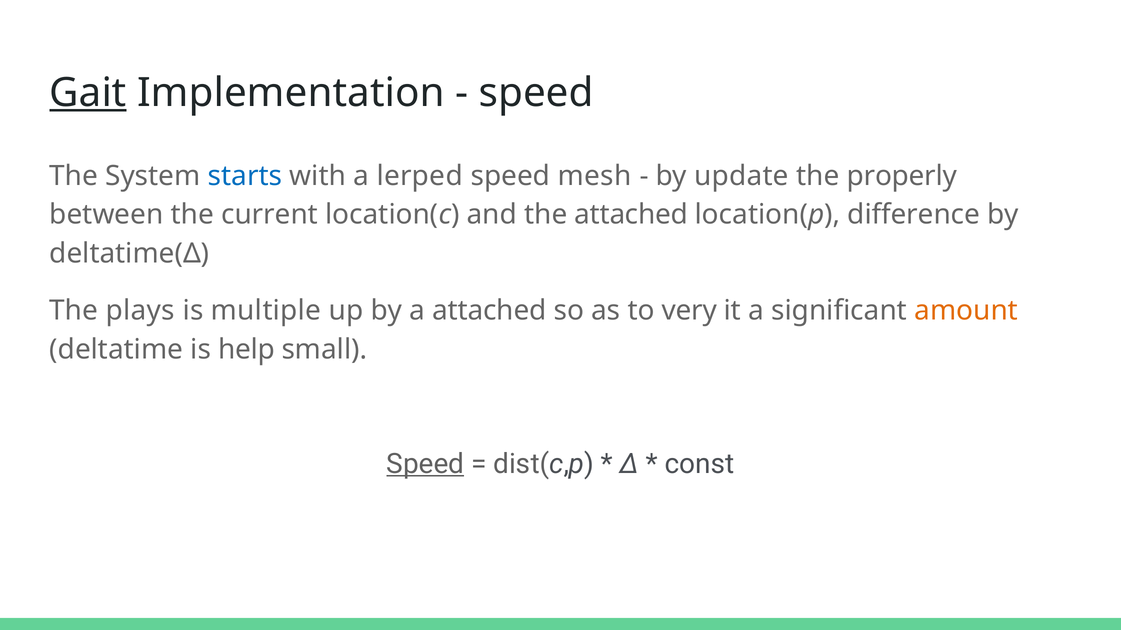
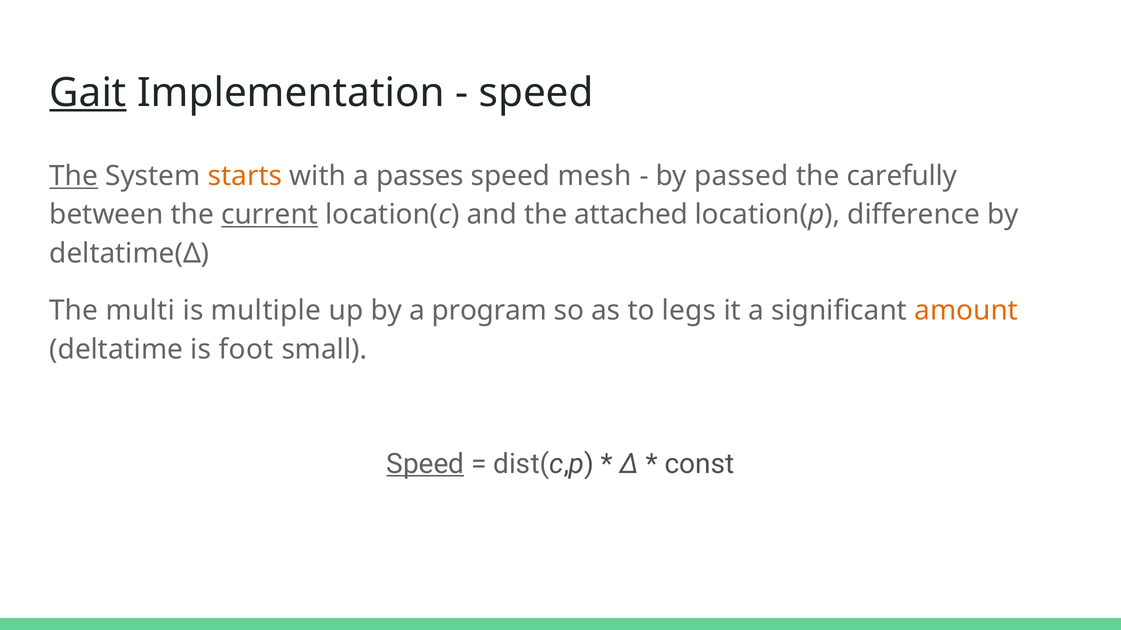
The at (74, 176) underline: none -> present
starts colour: blue -> orange
lerped: lerped -> passes
update: update -> passed
properly: properly -> carefully
current underline: none -> present
plays: plays -> multi
a attached: attached -> program
very: very -> legs
help: help -> foot
